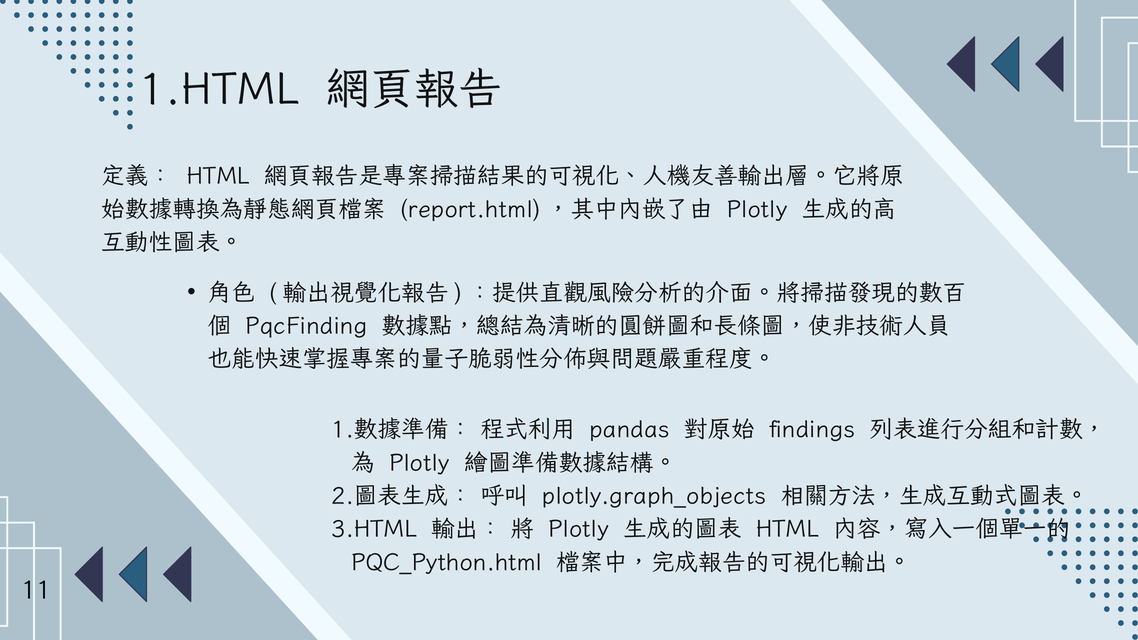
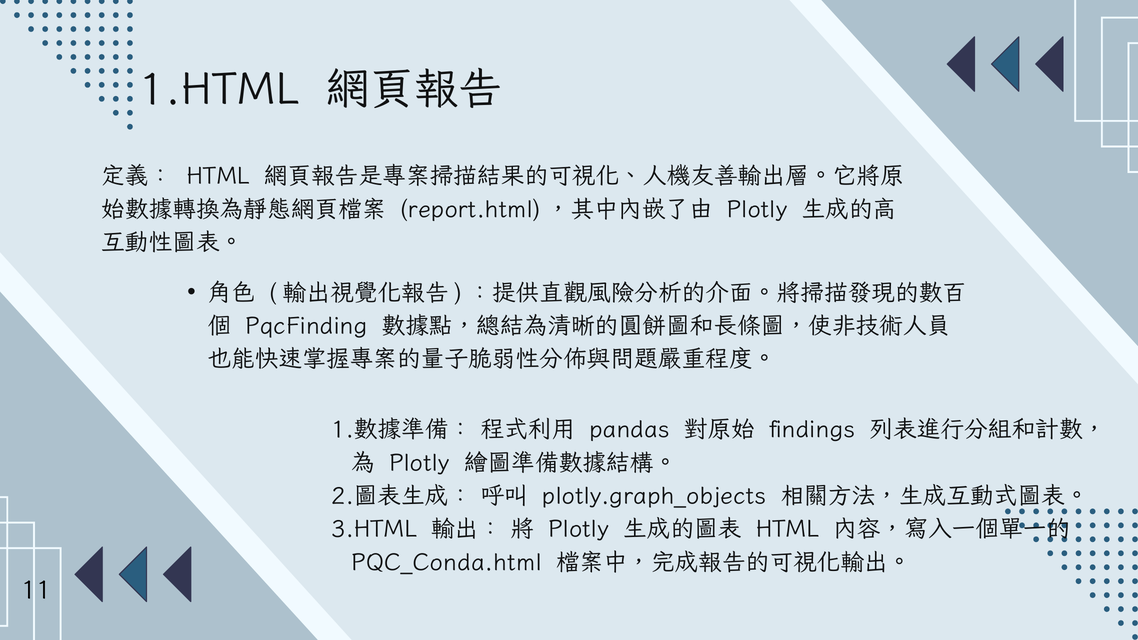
PQC_Python.html: PQC_Python.html -> PQC_Conda.html
